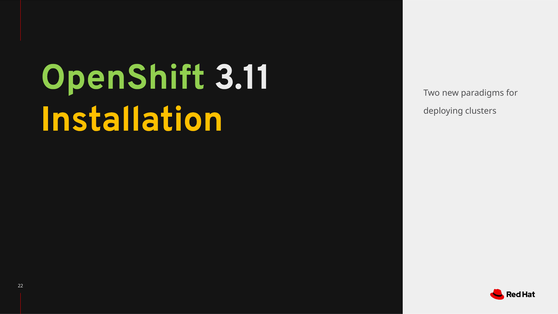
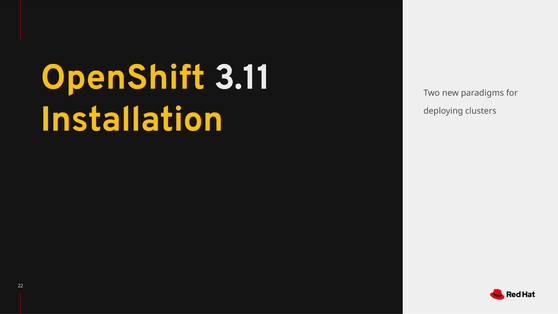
OpenShift colour: light green -> yellow
